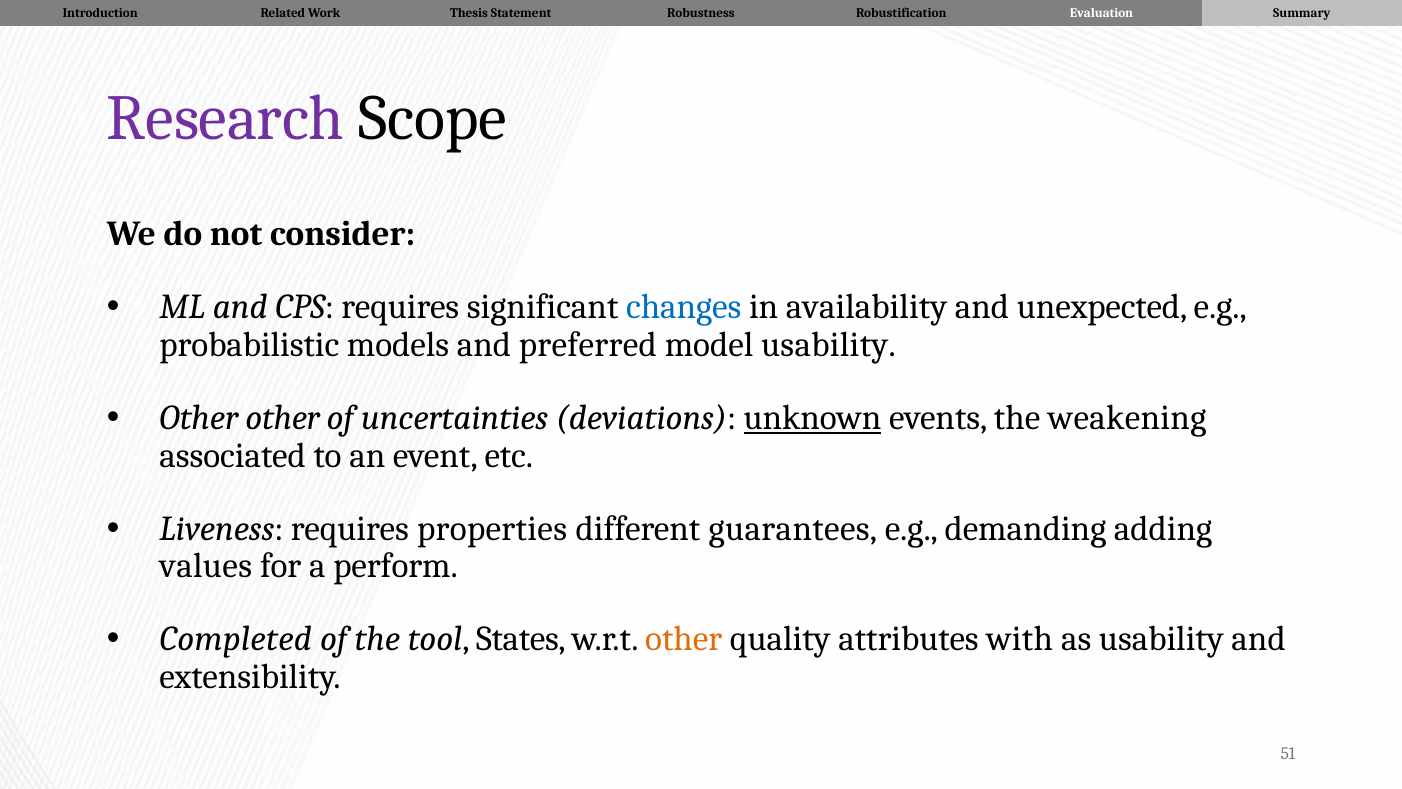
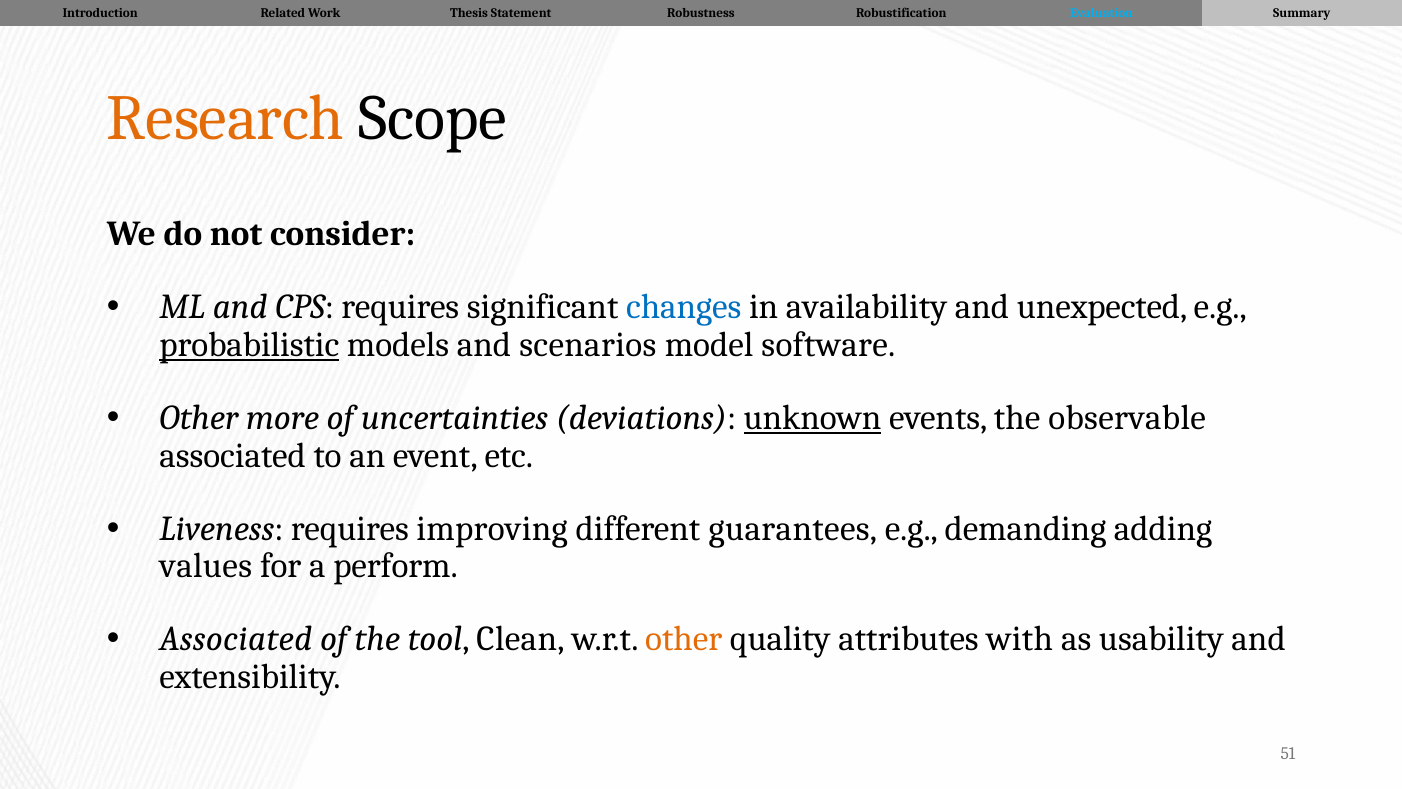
Evaluation colour: white -> light blue
Research colour: purple -> orange
probabilistic underline: none -> present
preferred: preferred -> scenarios
model usability: usability -> software
Other other: other -> more
weakening: weakening -> observable
properties: properties -> improving
Completed at (236, 639): Completed -> Associated
States: States -> Clean
